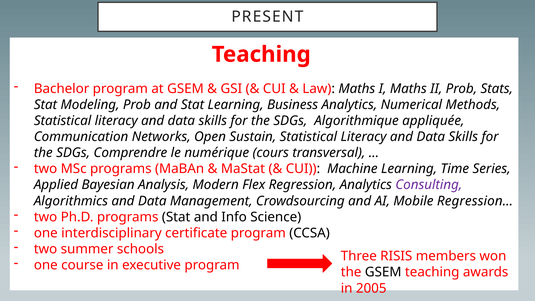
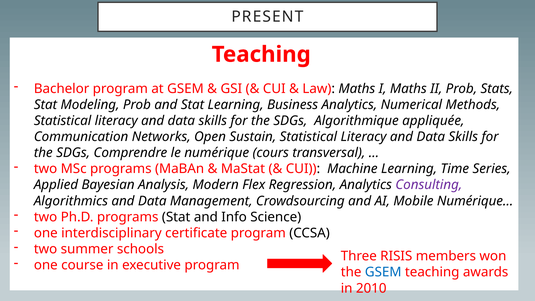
Regression…: Regression… -> Numérique…
GSEM at (383, 272) colour: black -> blue
2005: 2005 -> 2010
